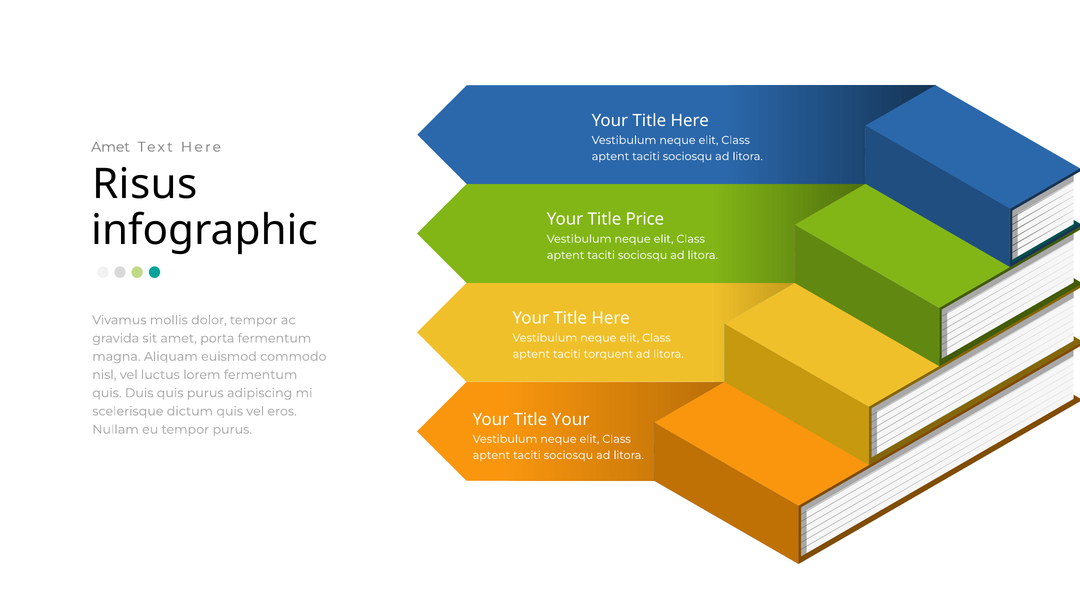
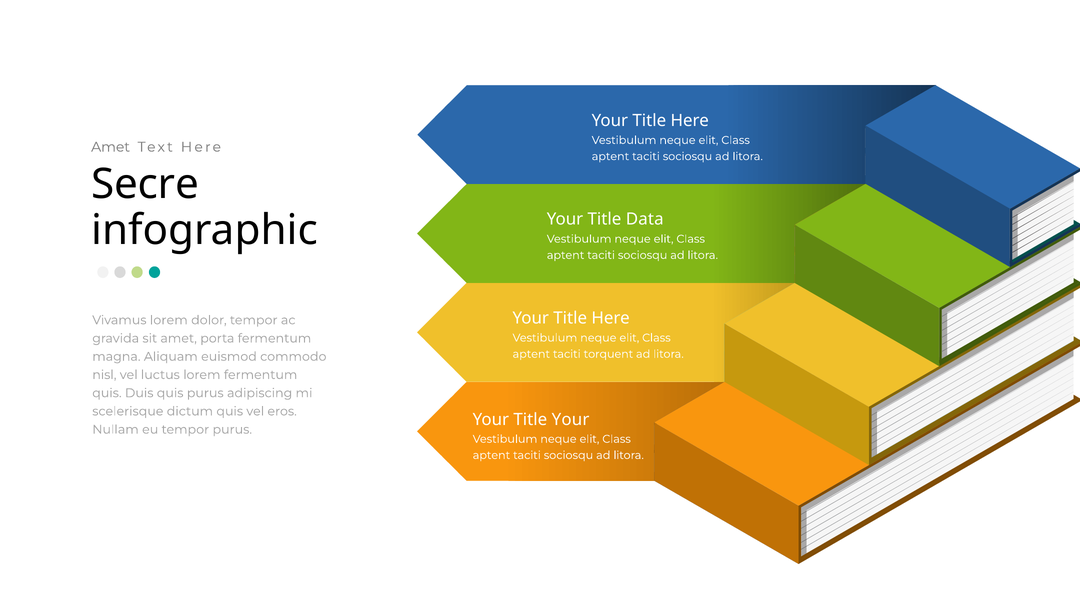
Risus: Risus -> Secre
Price: Price -> Data
Vivamus mollis: mollis -> lorem
